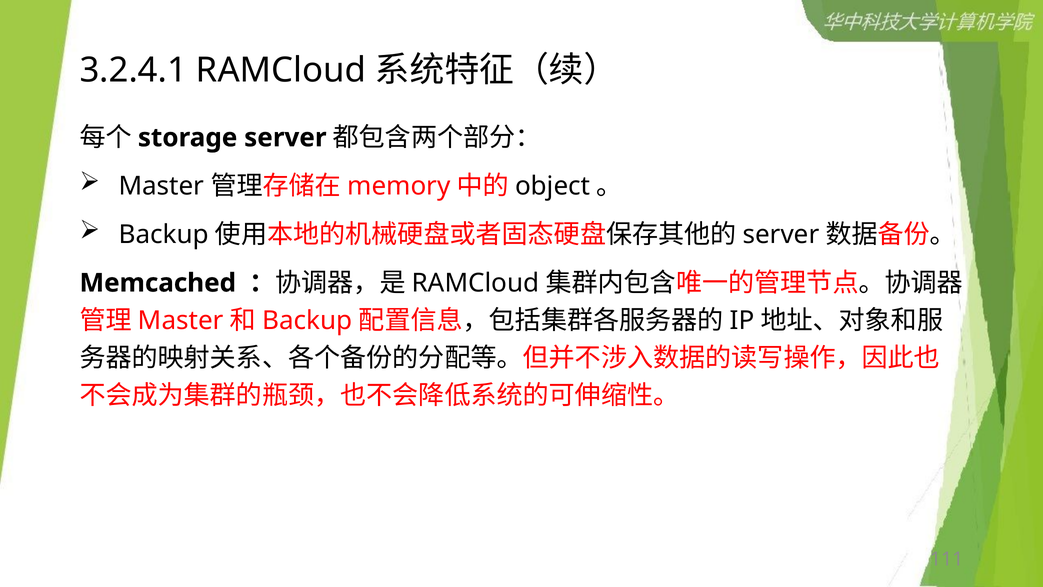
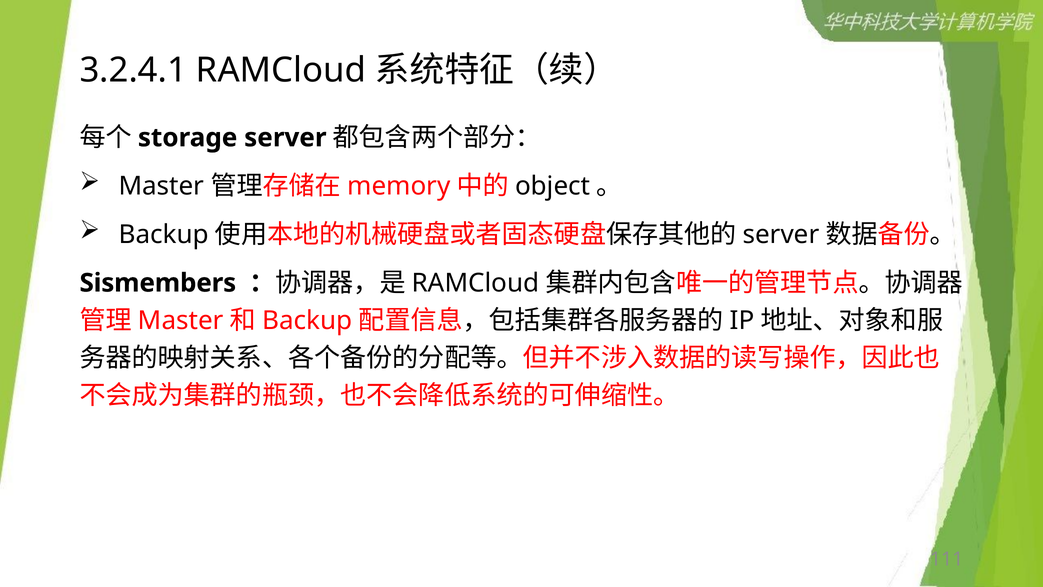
Memcached: Memcached -> Sismembers
